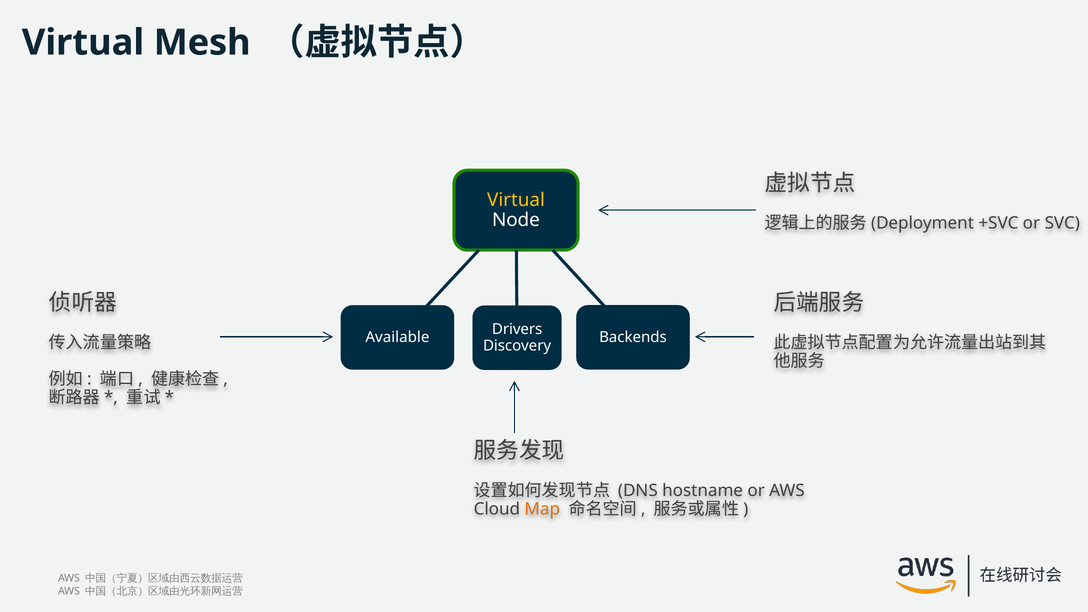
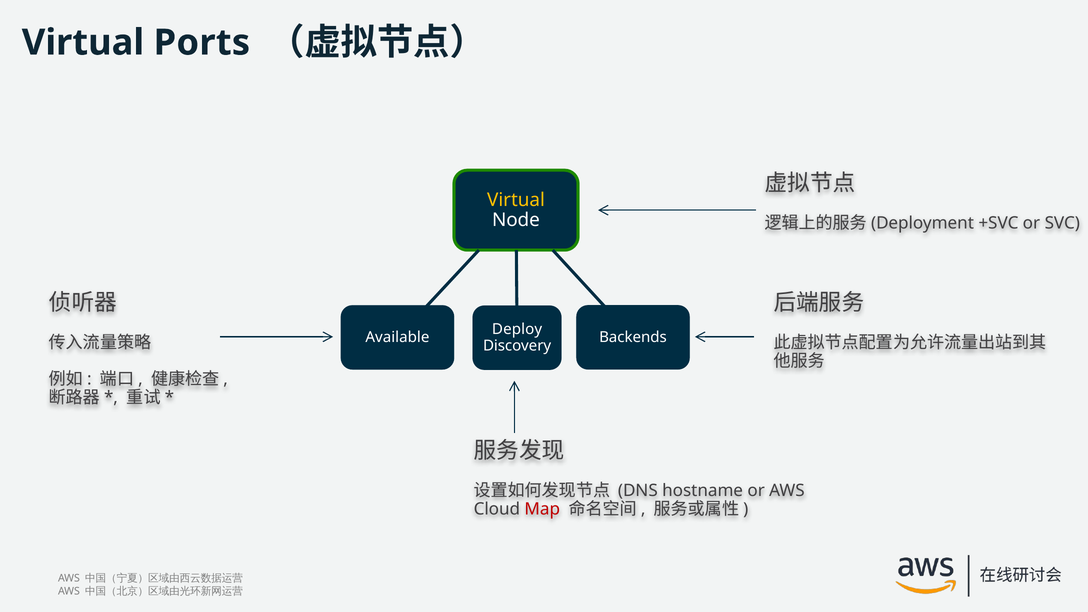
Mesh: Mesh -> Ports
Drivers: Drivers -> Deploy
Map colour: orange -> red
